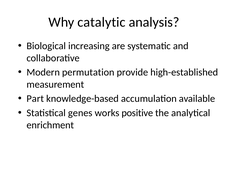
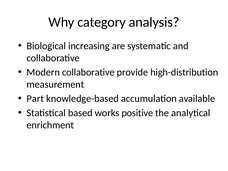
catalytic: catalytic -> category
Modern permutation: permutation -> collaborative
high-established: high-established -> high-distribution
genes: genes -> based
